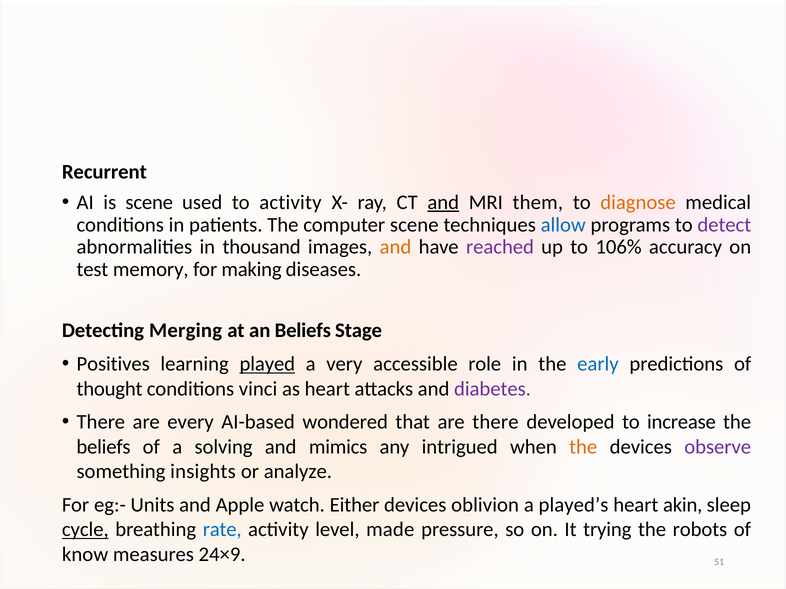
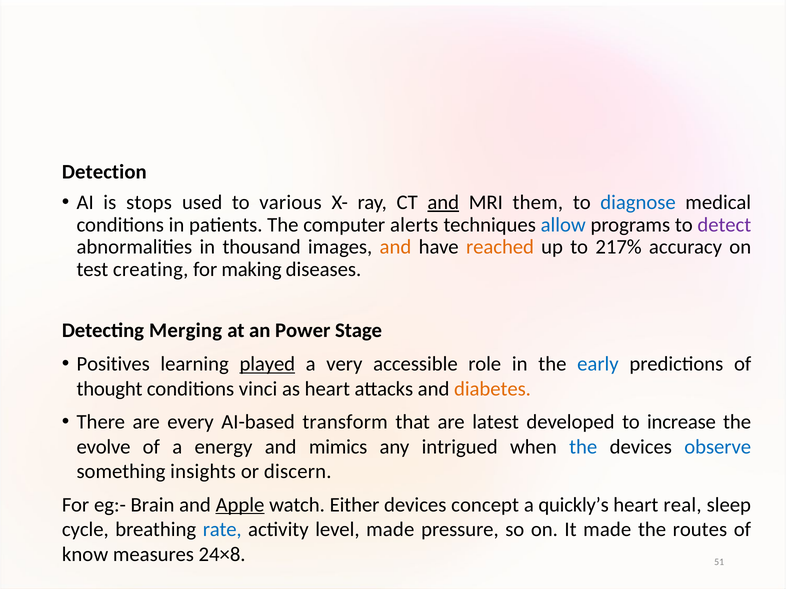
Recurrent: Recurrent -> Detection
is scene: scene -> stops
to activity: activity -> various
diagnose colour: orange -> blue
computer scene: scene -> alerts
reached colour: purple -> orange
106%: 106% -> 217%
memory: memory -> creating
an Beliefs: Beliefs -> Power
diabetes colour: purple -> orange
wondered: wondered -> transform
are there: there -> latest
beliefs at (104, 447): beliefs -> evolve
solving: solving -> energy
the at (583, 447) colour: orange -> blue
observe colour: purple -> blue
analyze: analyze -> discern
Units: Units -> Brain
Apple underline: none -> present
oblivion: oblivion -> concept
played’s: played’s -> quickly’s
akin: akin -> real
cycle underline: present -> none
It trying: trying -> made
robots: robots -> routes
24×9: 24×9 -> 24×8
